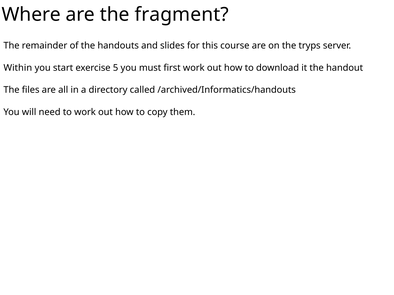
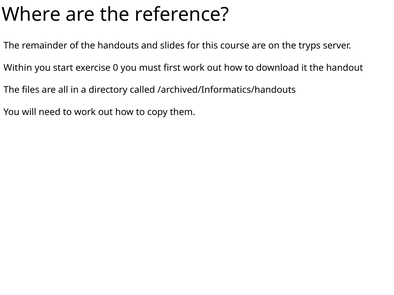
fragment: fragment -> reference
5: 5 -> 0
